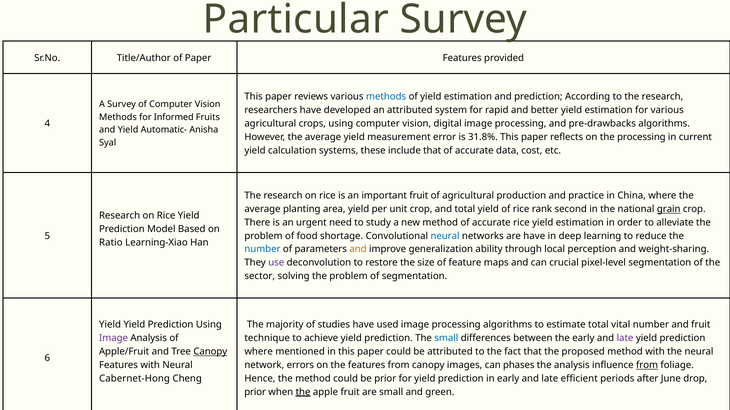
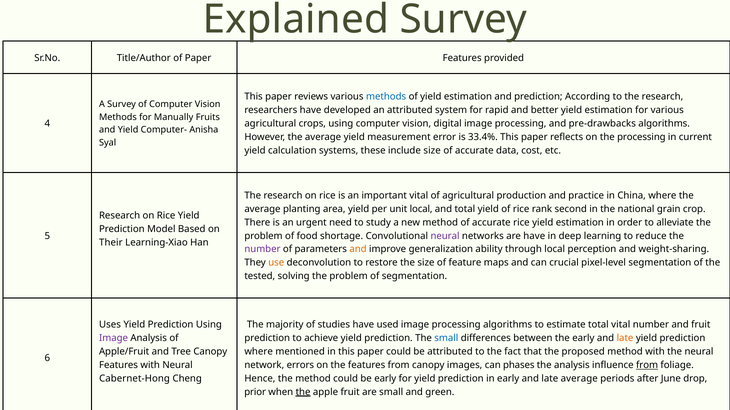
Particular: Particular -> Explained
Informed: Informed -> Manually
Automatic-: Automatic- -> Computer-
31.8%: 31.8% -> 33.4%
include that: that -> size
important fruit: fruit -> vital
unit crop: crop -> local
grain underline: present -> none
neural at (445, 236) colour: blue -> purple
Ratio: Ratio -> Their
number at (262, 250) colour: blue -> purple
use colour: purple -> orange
sector: sector -> tested
Yield at (110, 325): Yield -> Uses
technique at (267, 339): technique -> prediction
late at (625, 339) colour: purple -> orange
Canopy at (210, 352) underline: present -> none
be prior: prior -> early
late efficient: efficient -> average
